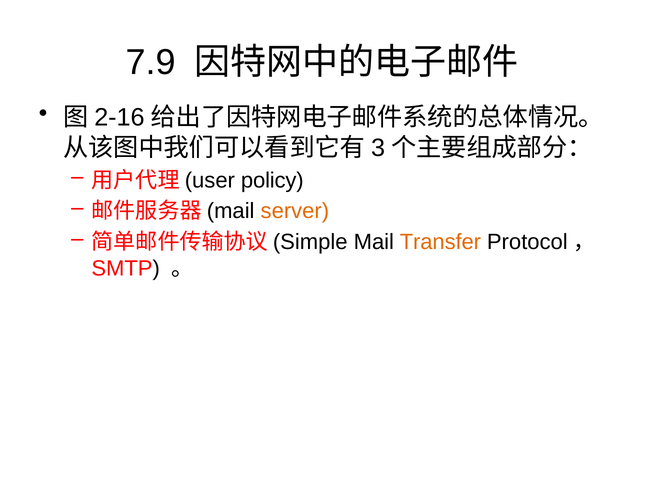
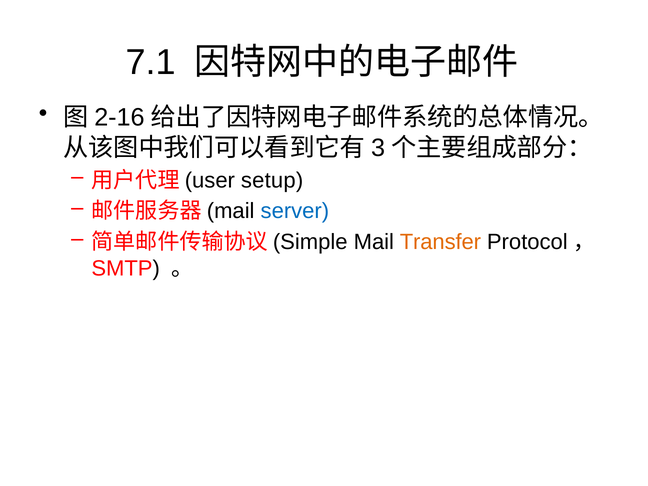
7.9: 7.9 -> 7.1
policy: policy -> setup
server colour: orange -> blue
